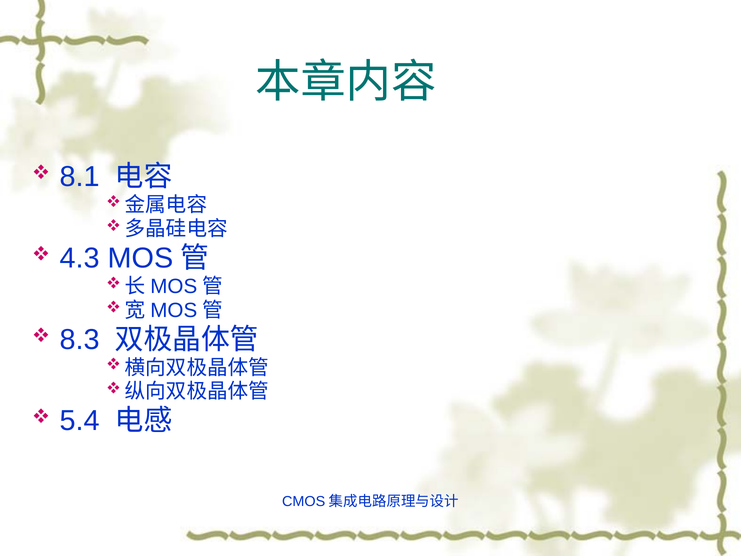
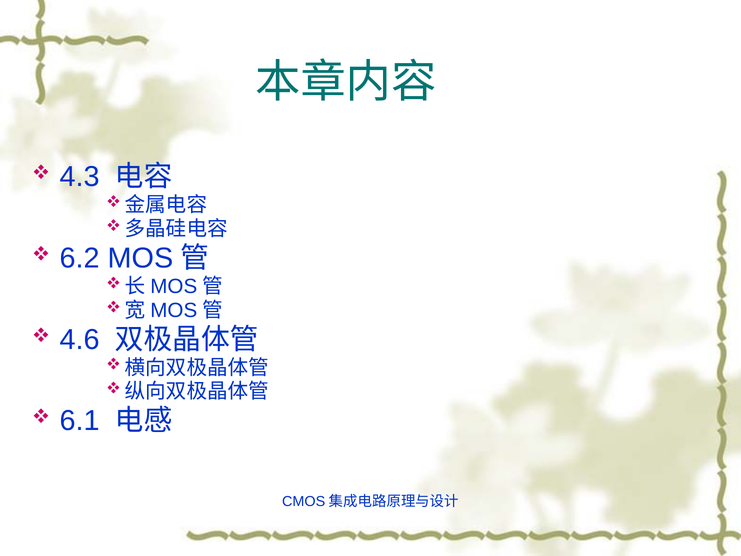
8.1: 8.1 -> 4.3
4.3: 4.3 -> 6.2
8.3: 8.3 -> 4.6
5.4: 5.4 -> 6.1
